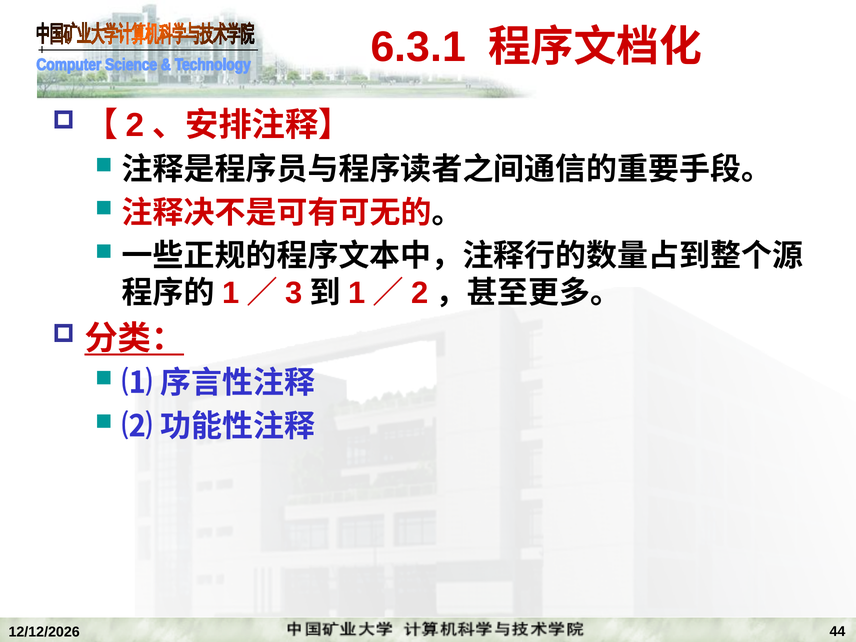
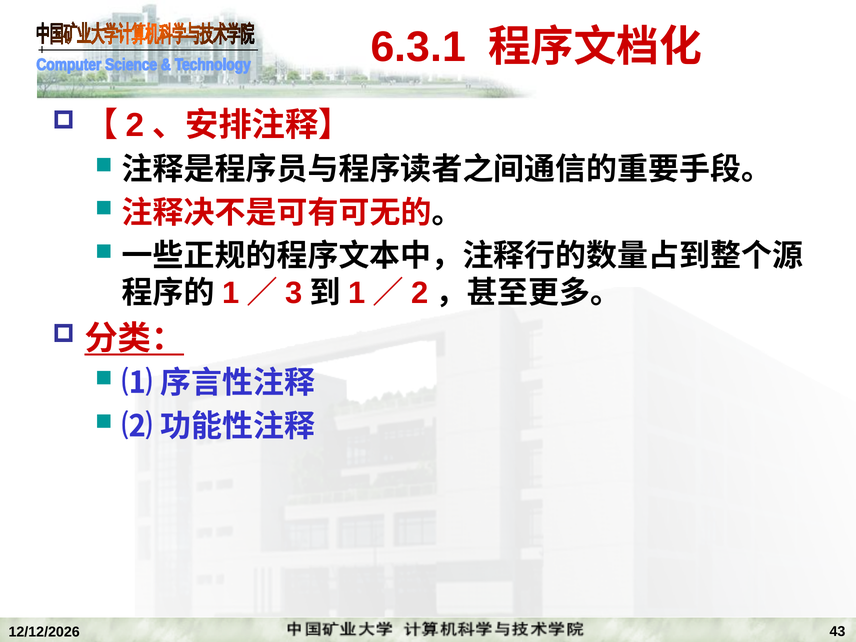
44: 44 -> 43
